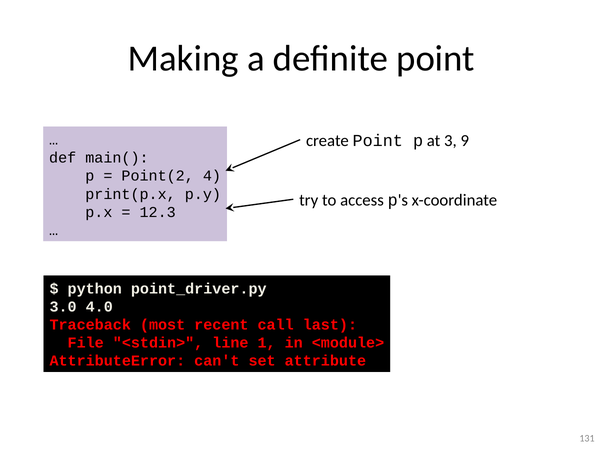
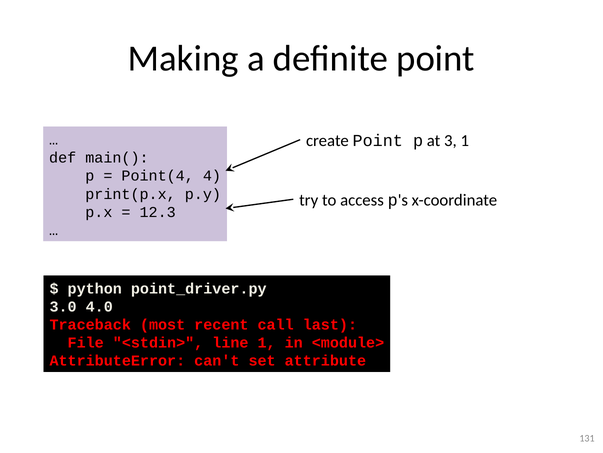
3 9: 9 -> 1
Point(2: Point(2 -> Point(4
